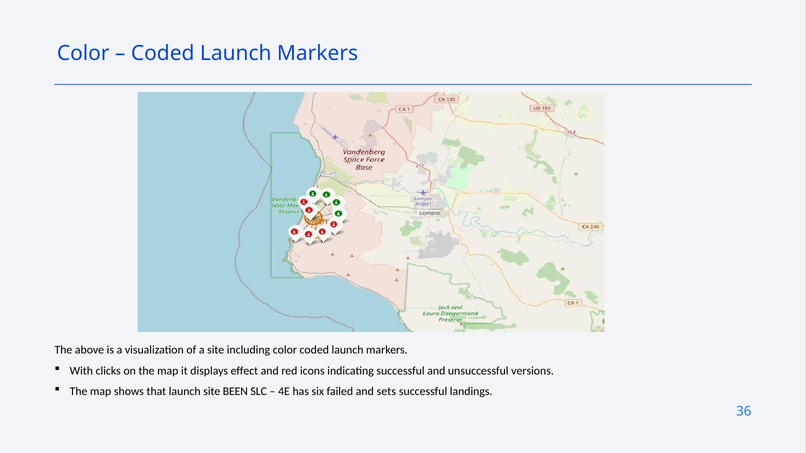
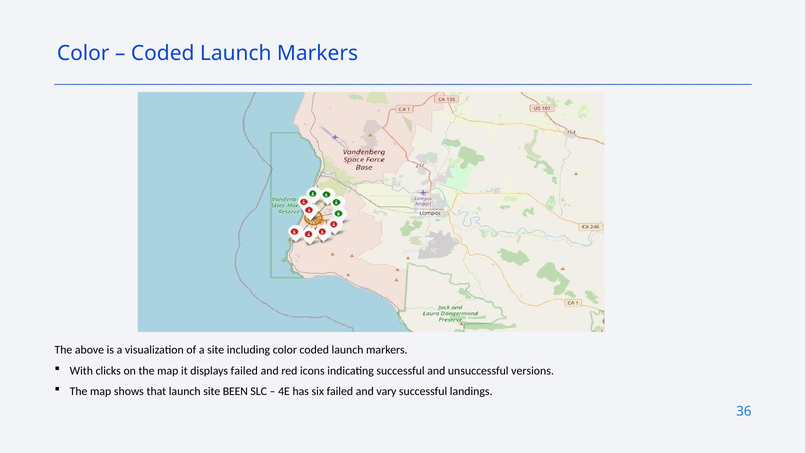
displays effect: effect -> failed
sets: sets -> vary
